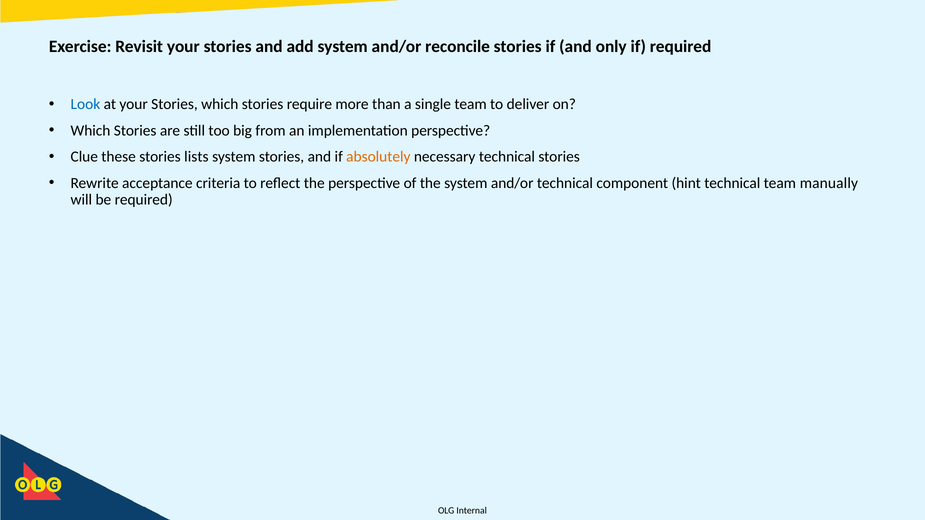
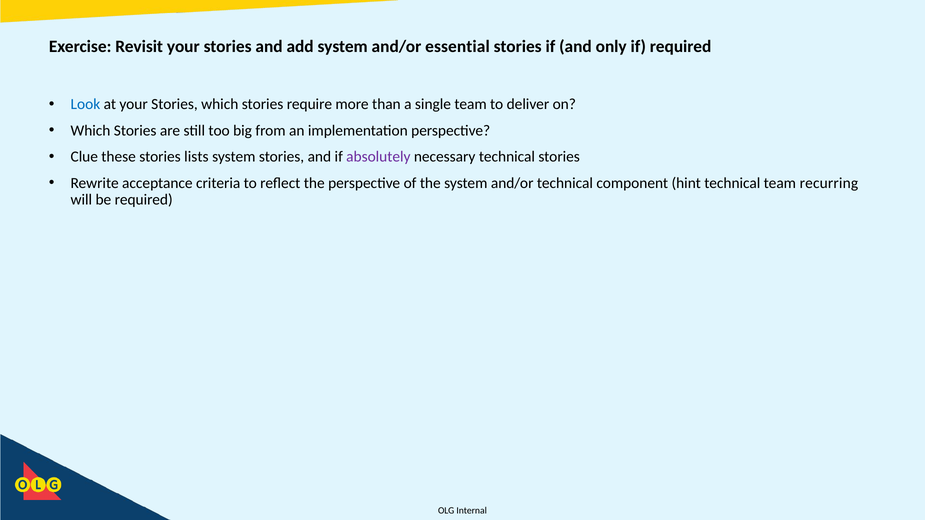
reconcile: reconcile -> essential
absolutely colour: orange -> purple
manually: manually -> recurring
